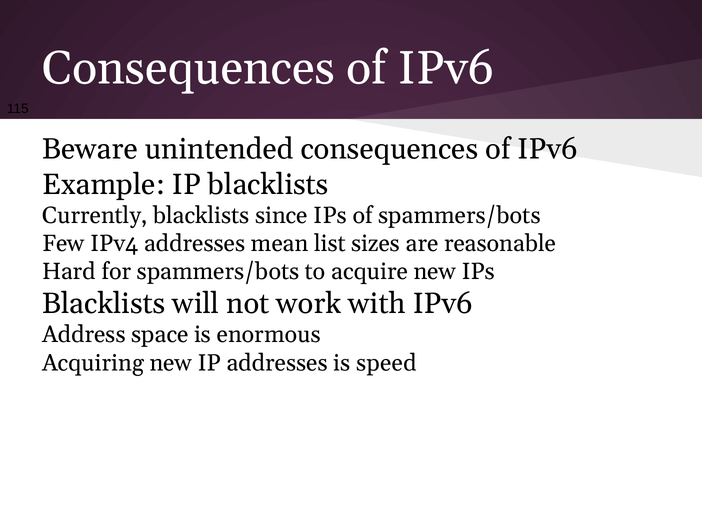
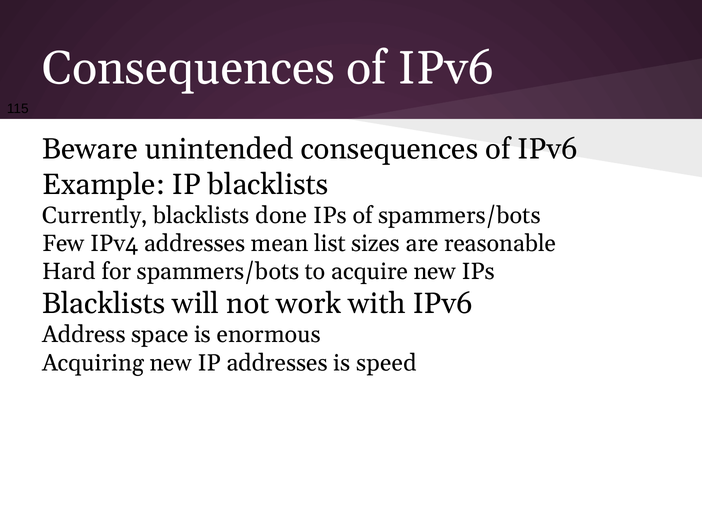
since: since -> done
